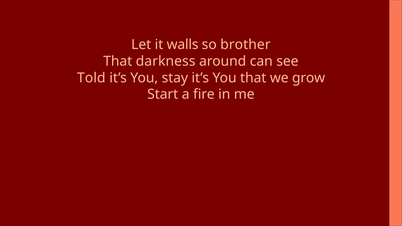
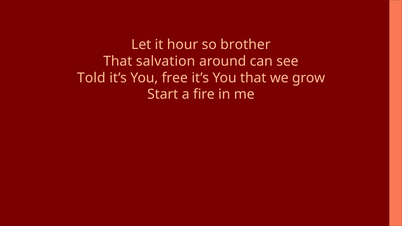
walls: walls -> hour
darkness: darkness -> salvation
stay: stay -> free
